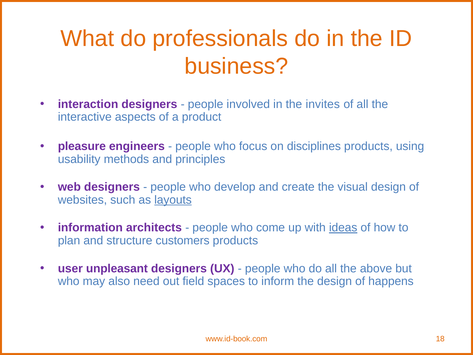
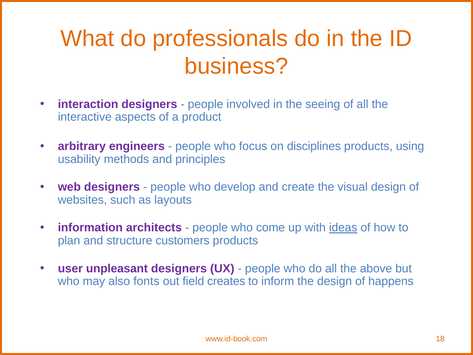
invites: invites -> seeing
pleasure: pleasure -> arbitrary
layouts underline: present -> none
need: need -> fonts
spaces: spaces -> creates
